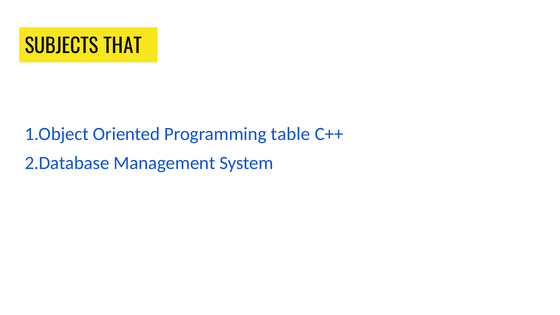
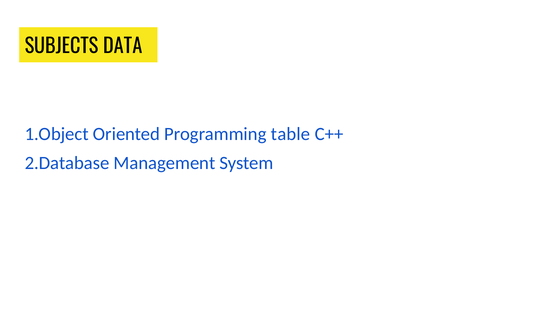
THAT: THAT -> DATA
